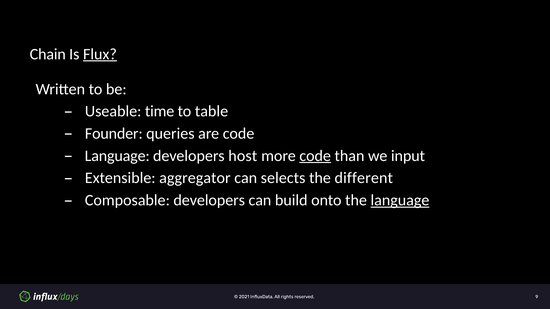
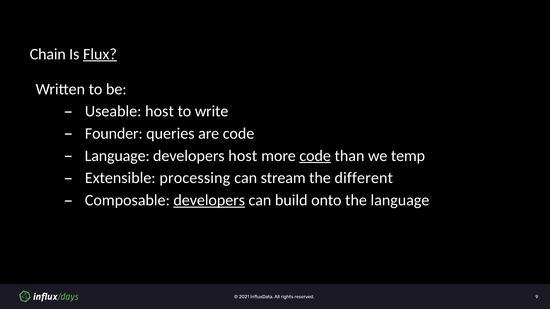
Useable time: time -> host
table: table -> write
input: input -> temp
aggregator: aggregator -> processing
selects: selects -> stream
developers at (209, 201) underline: none -> present
language at (400, 201) underline: present -> none
